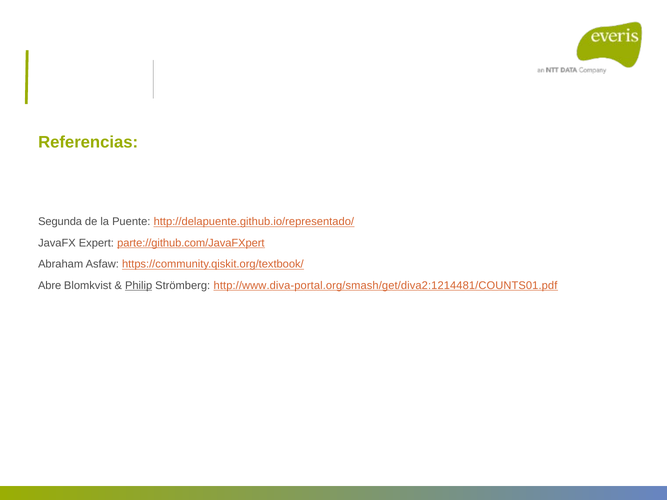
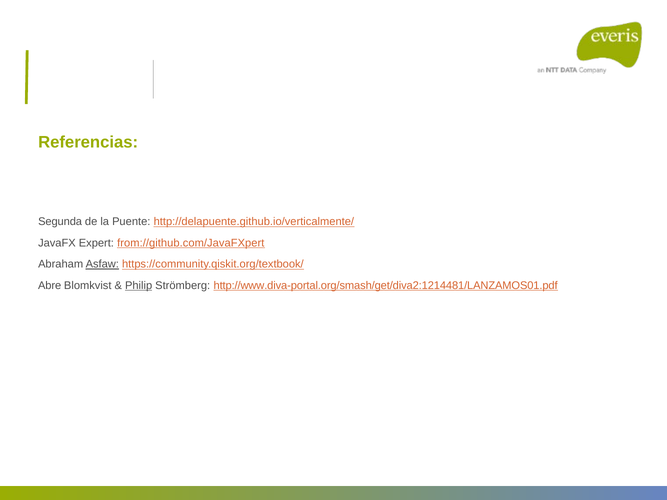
http://delapuente.github.io/representado/: http://delapuente.github.io/representado/ -> http://delapuente.github.io/verticalmente/
parte://github.com/JavaFXpert: parte://github.com/JavaFXpert -> from://github.com/JavaFXpert
Asfaw underline: none -> present
http://www.diva-portal.org/smash/get/diva2:1214481/COUNTS01.pdf: http://www.diva-portal.org/smash/get/diva2:1214481/COUNTS01.pdf -> http://www.diva-portal.org/smash/get/diva2:1214481/LANZAMOS01.pdf
